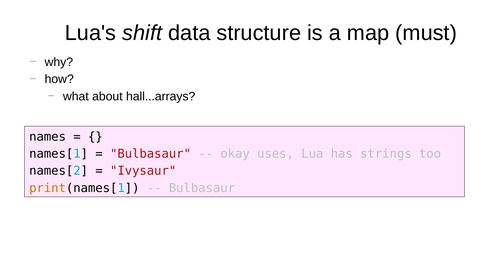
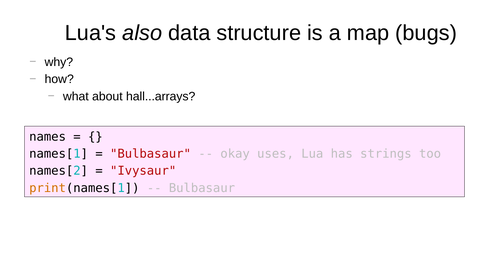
shift: shift -> also
must: must -> bugs
